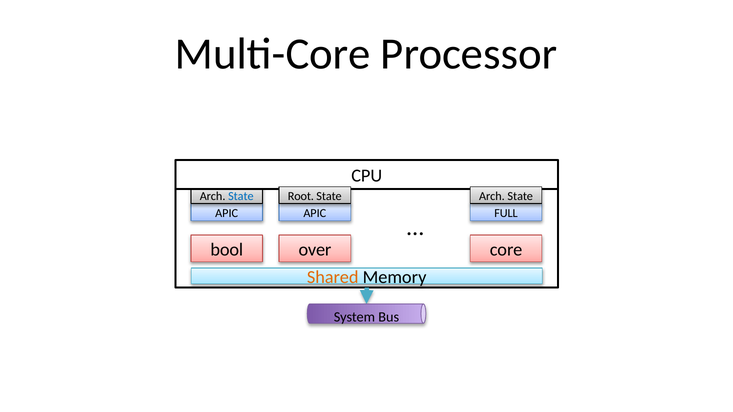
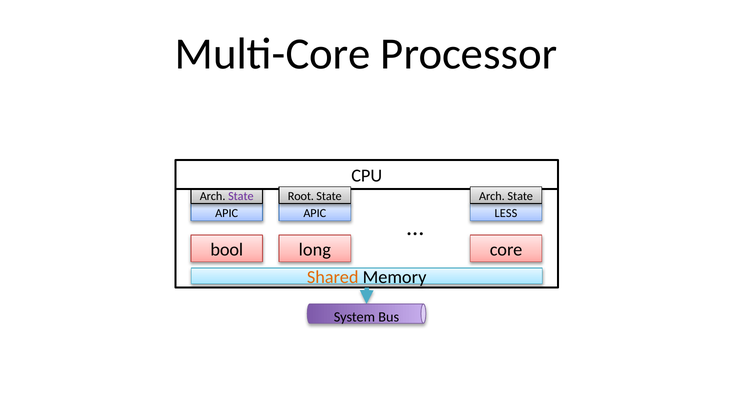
State at (241, 196) colour: blue -> purple
FULL: FULL -> LESS
over: over -> long
